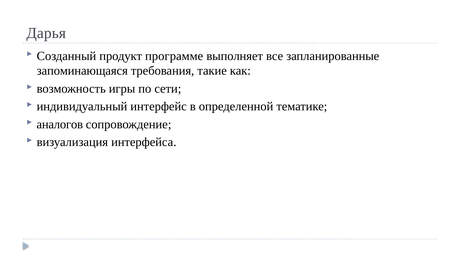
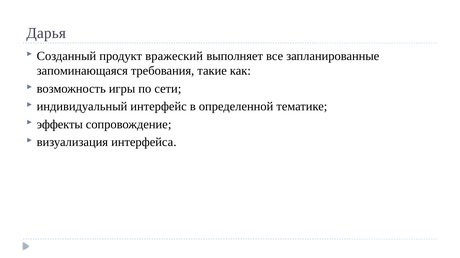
программе: программе -> вражеский
аналогов: аналогов -> эффекты
